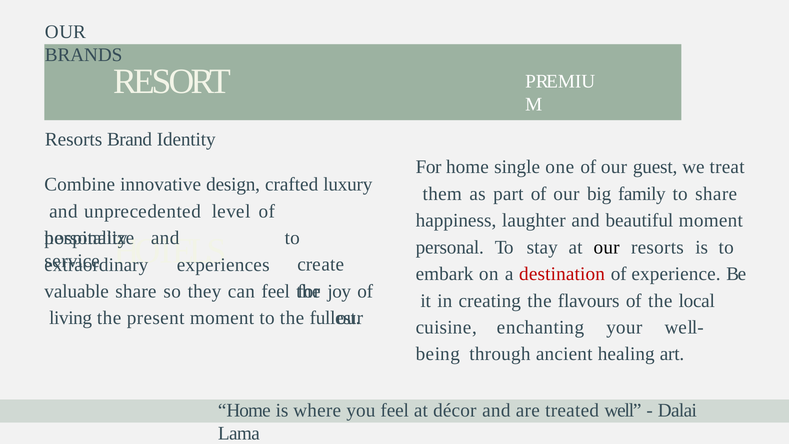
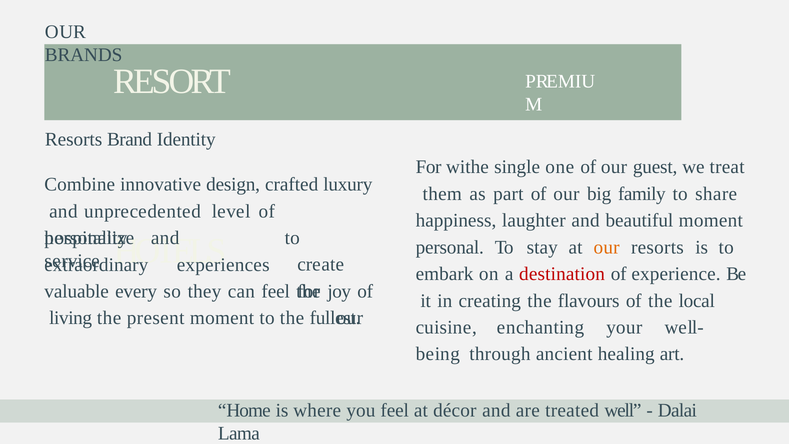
For home: home -> withe
our at (607, 247) colour: black -> orange
valuable share: share -> every
